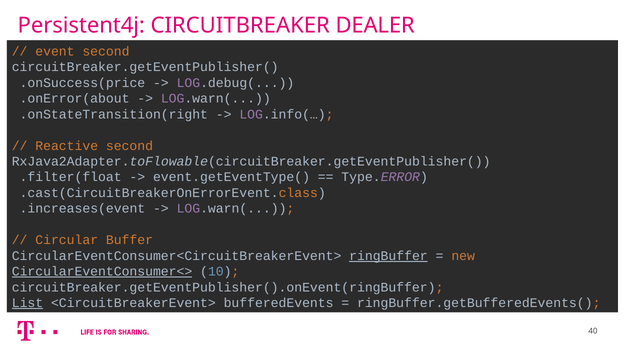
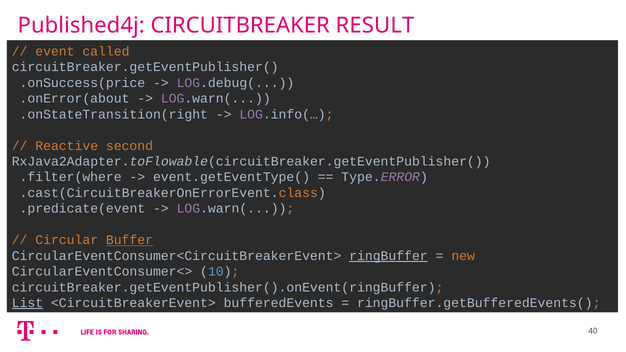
Persistent4j: Persistent4j -> Published4j
DEALER: DEALER -> RESULT
event second: second -> called
.filter(float: .filter(float -> .filter(where
.increases(event: .increases(event -> .predicate(event
Buffer underline: none -> present
CircularEventConsumer<> underline: present -> none
